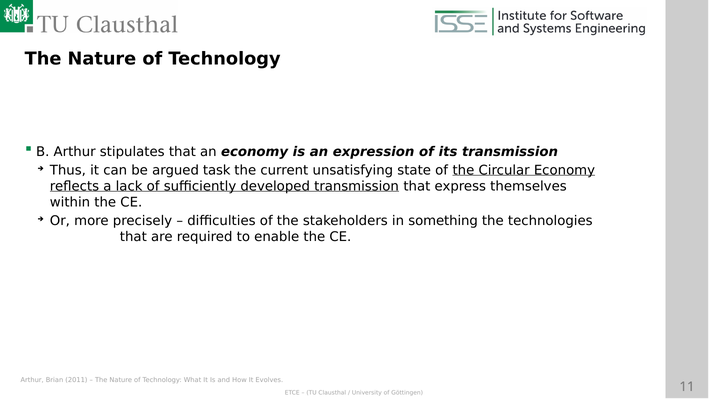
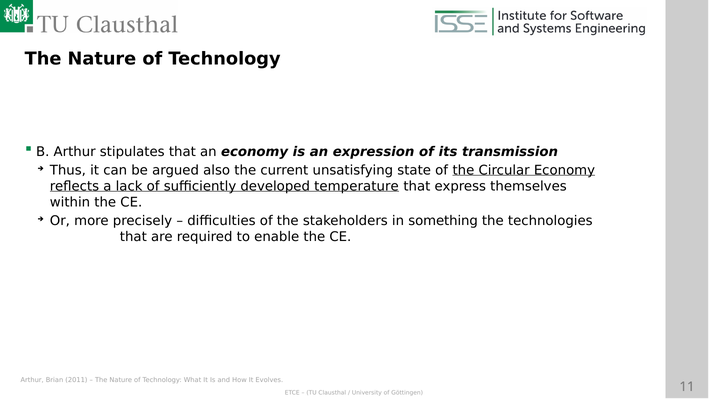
task: task -> also
developed transmission: transmission -> temperature
